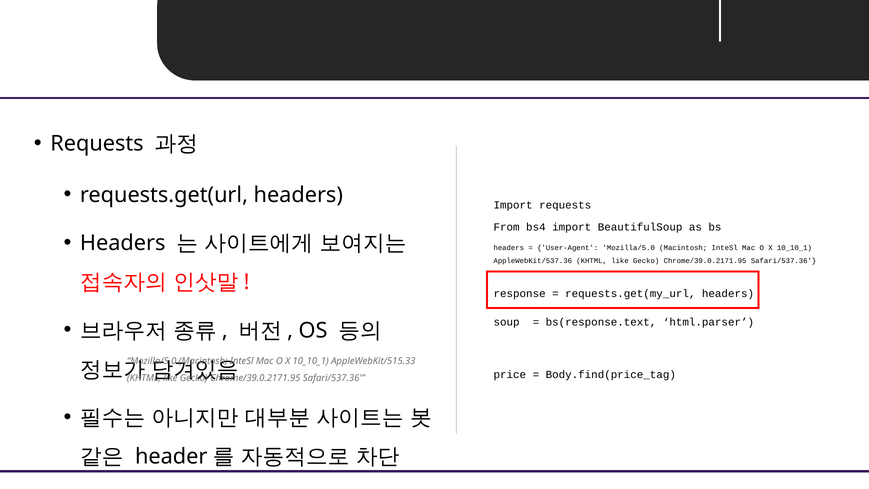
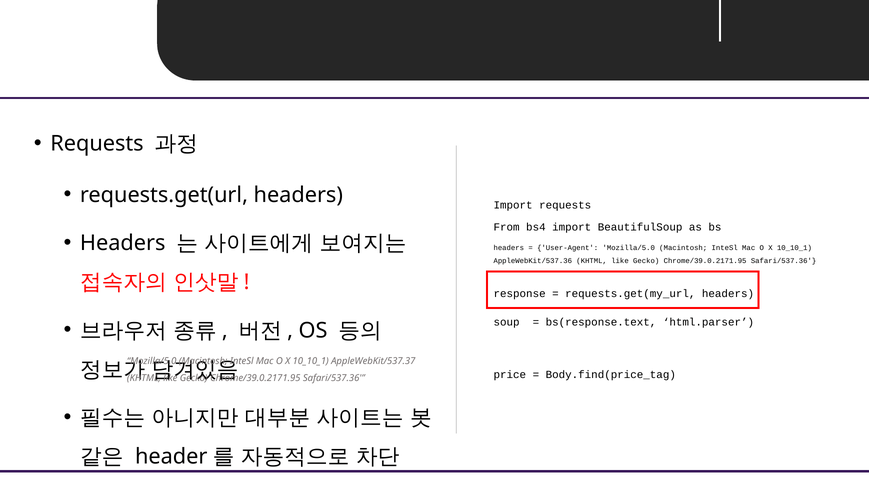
AppleWebKit/515.33: AppleWebKit/515.33 -> AppleWebKit/537.37
